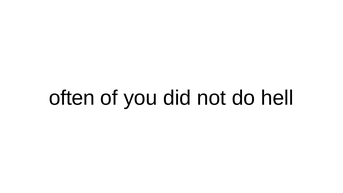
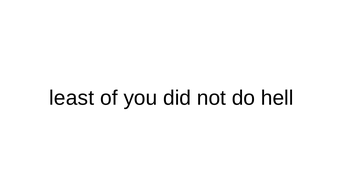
often: often -> least
